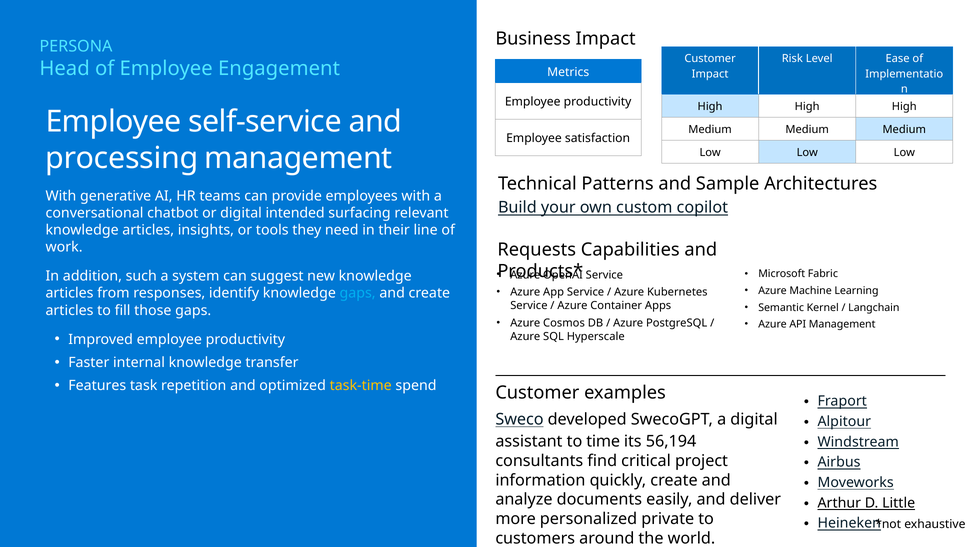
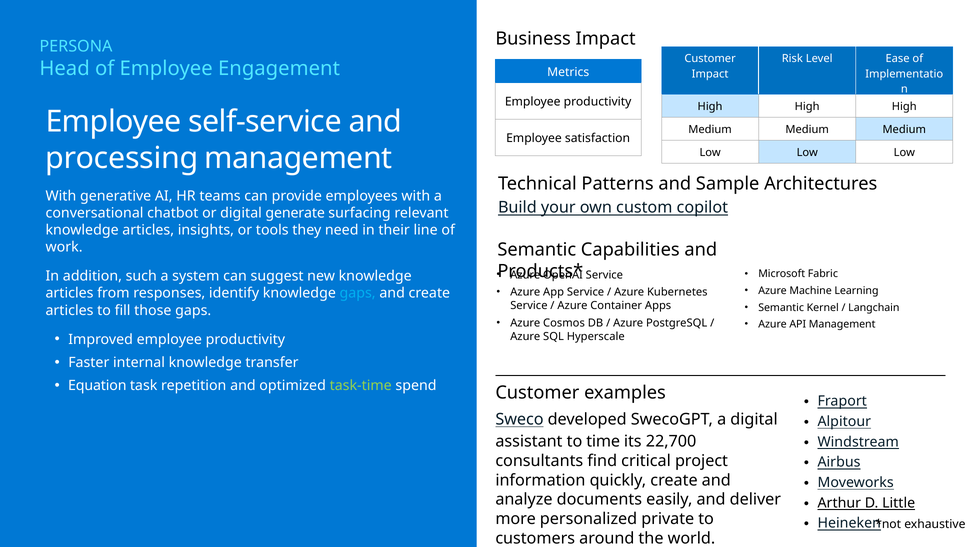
intended: intended -> generate
Requests at (537, 250): Requests -> Semantic
Features: Features -> Equation
task-time colour: yellow -> light green
56,194: 56,194 -> 22,700
